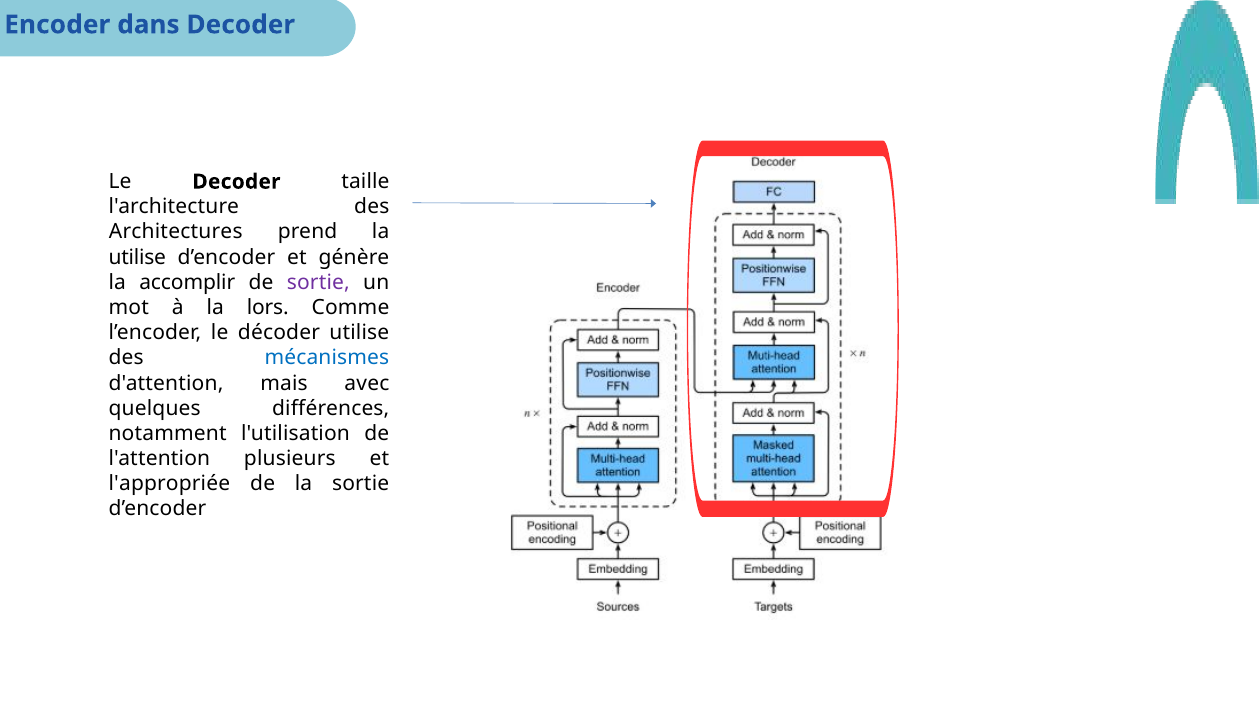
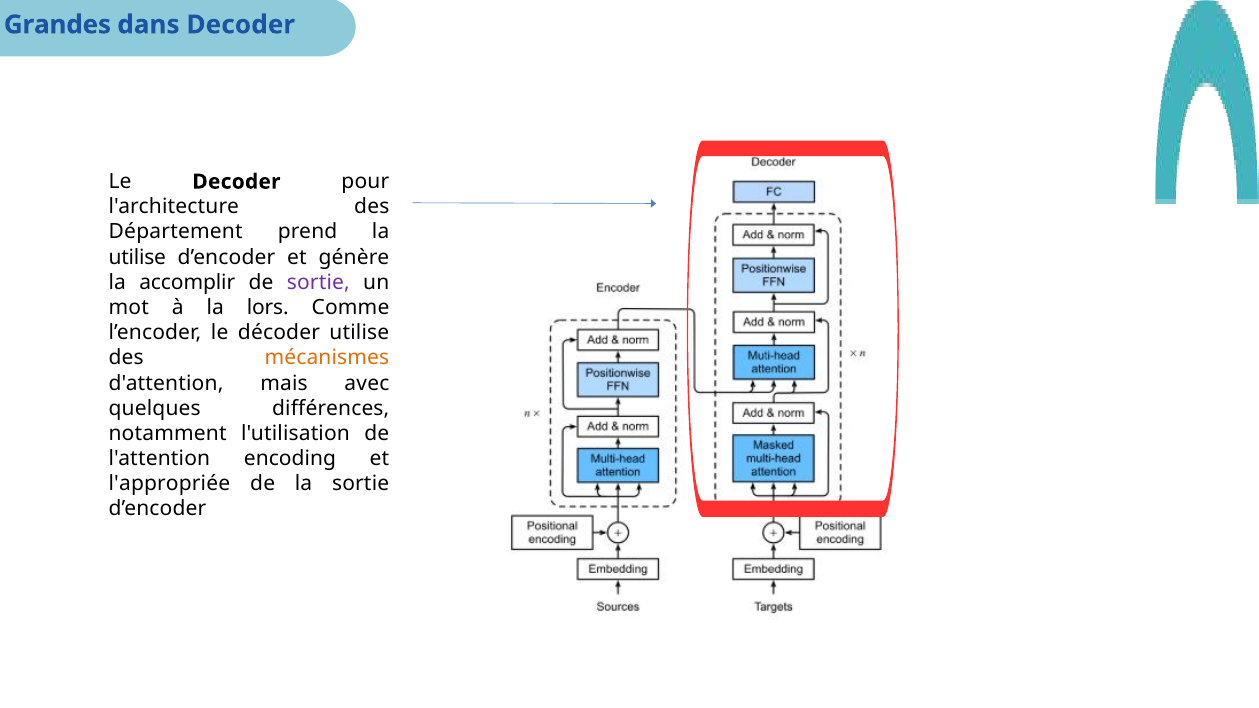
Encoder: Encoder -> Grandes
taille: taille -> pour
Architectures: Architectures -> Département
mécanismes colour: blue -> orange
plusieurs: plusieurs -> encoding
